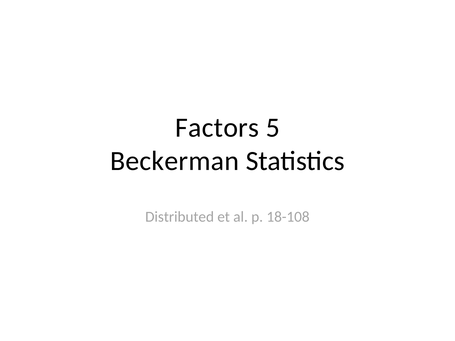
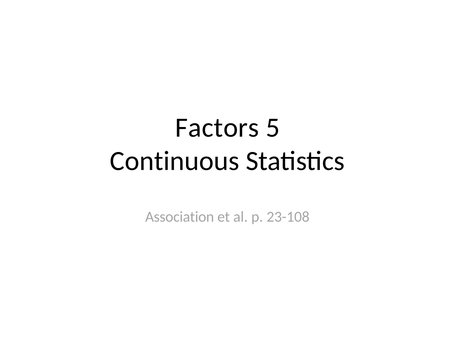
Beckerman: Beckerman -> Continuous
Distributed: Distributed -> Association
18-108: 18-108 -> 23-108
